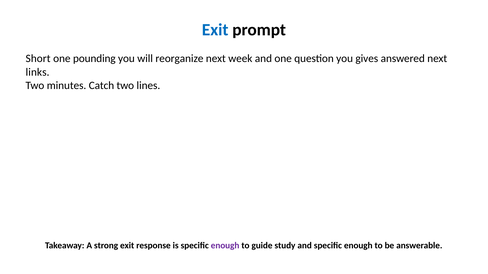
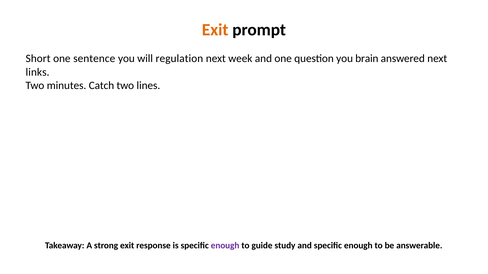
Exit at (215, 30) colour: blue -> orange
pounding: pounding -> sentence
reorganize: reorganize -> regulation
gives: gives -> brain
